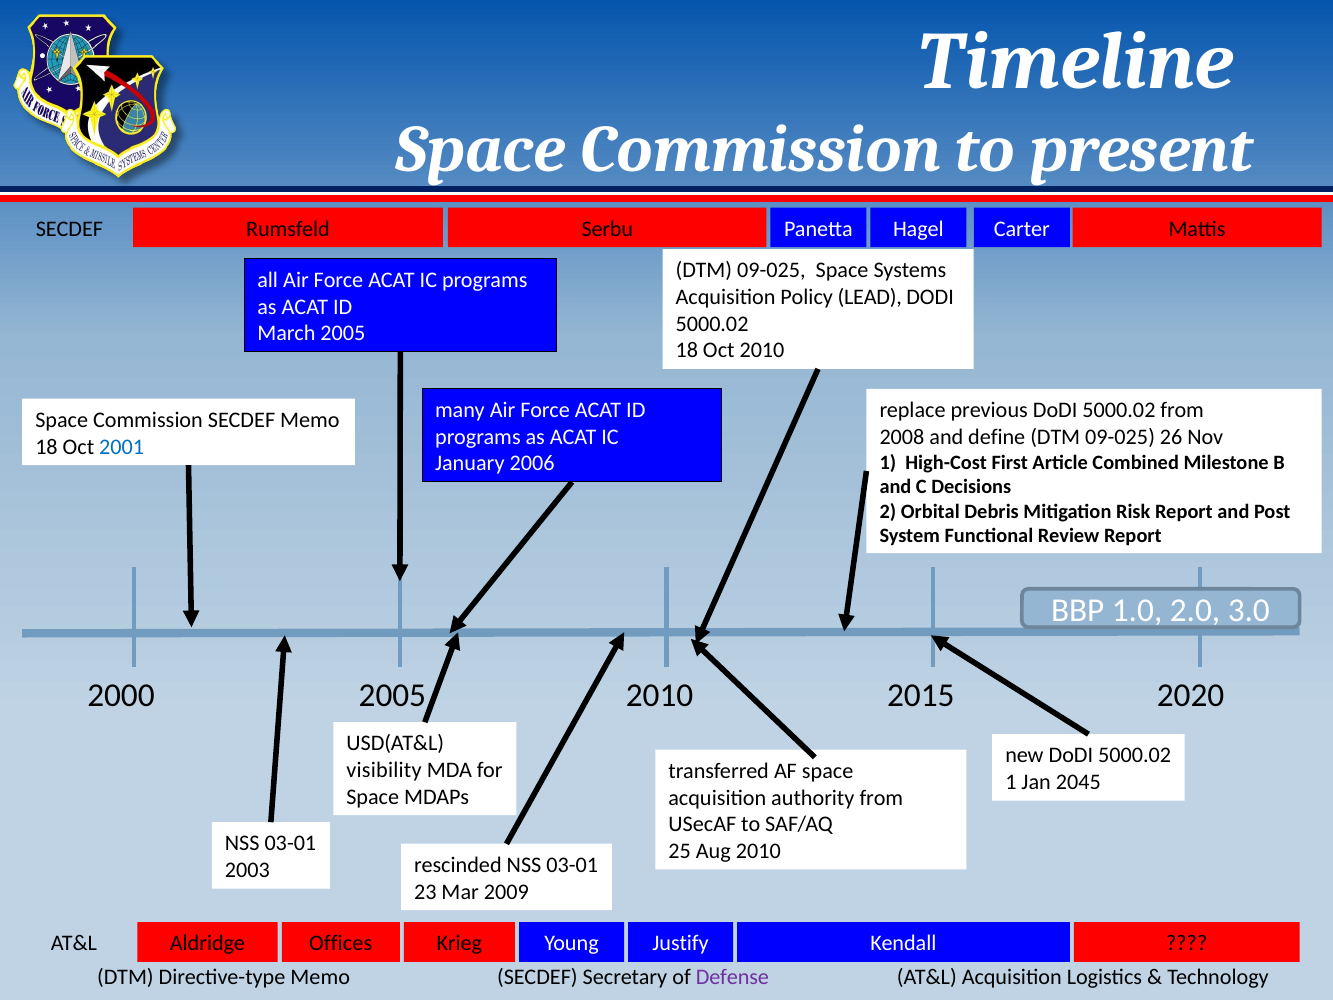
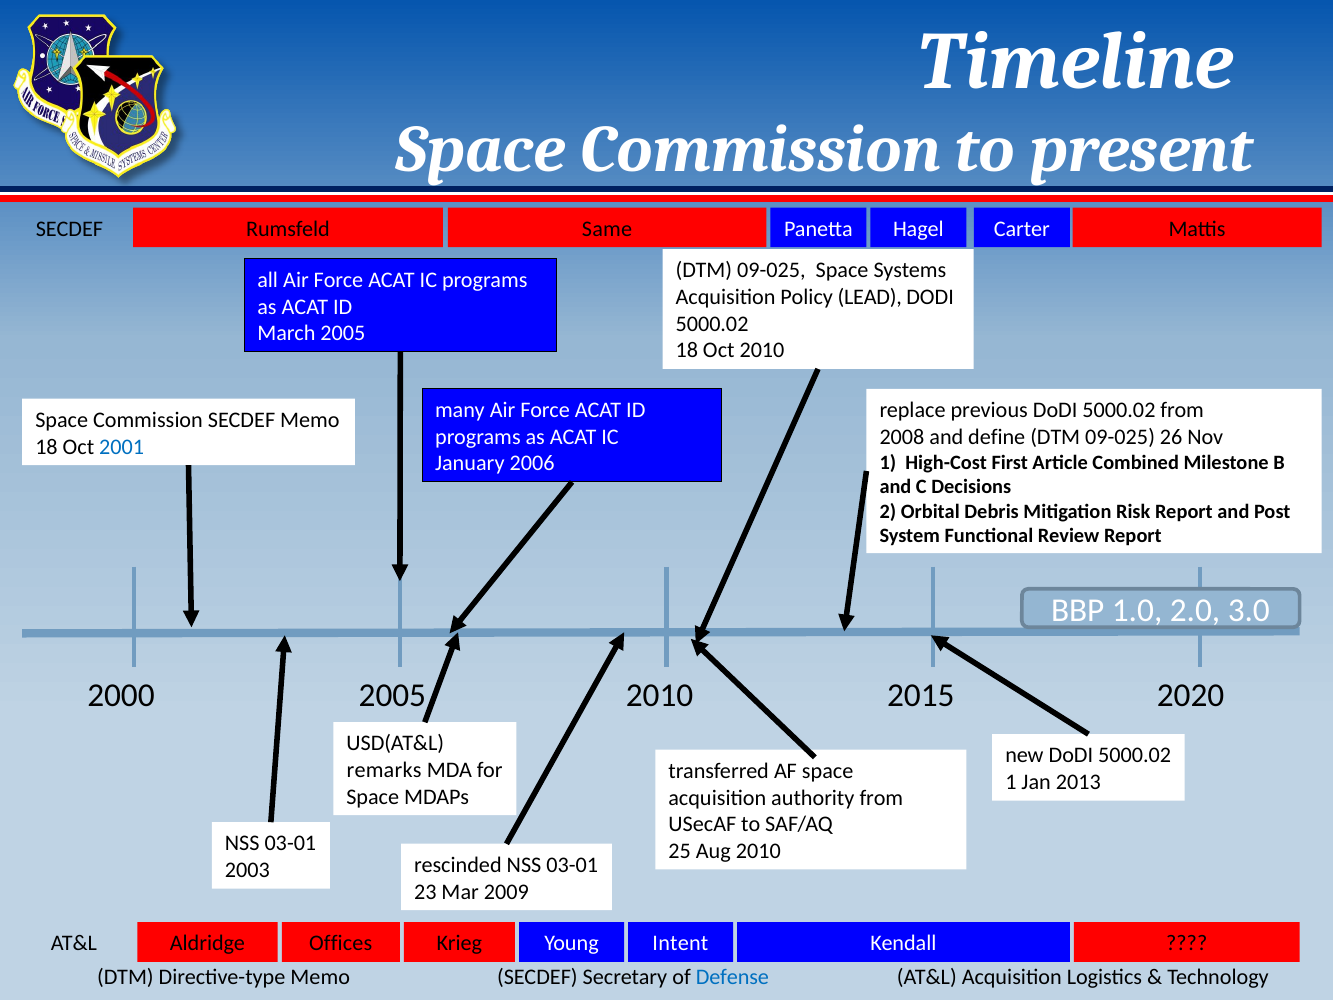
Serbu: Serbu -> Same
visibility: visibility -> remarks
2045: 2045 -> 2013
Justify: Justify -> Intent
Defense colour: purple -> blue
